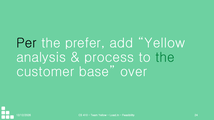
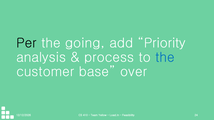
prefer: prefer -> going
add Yellow: Yellow -> Priority
the at (165, 58) colour: green -> blue
